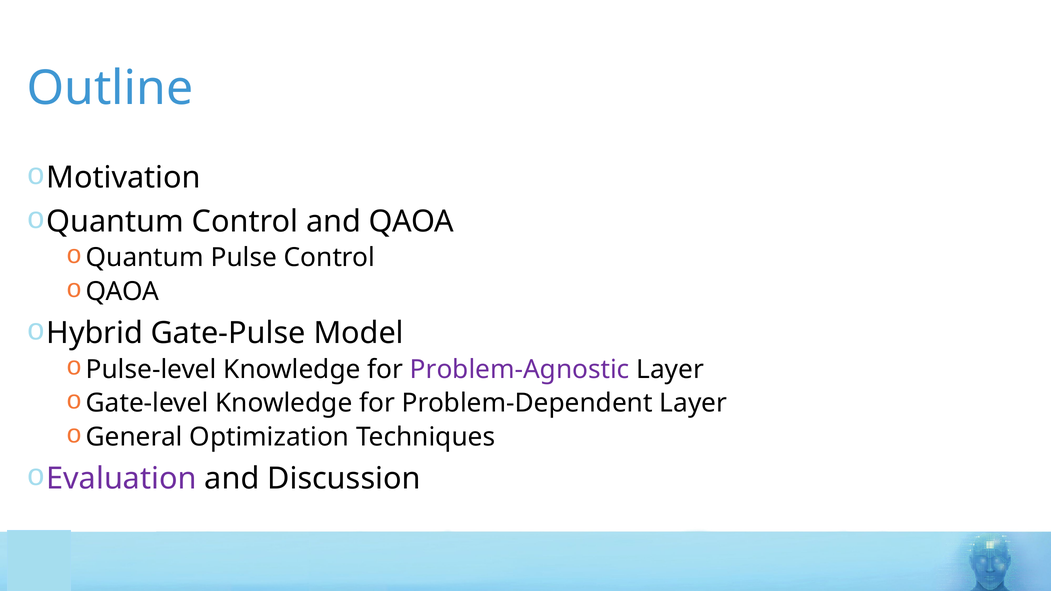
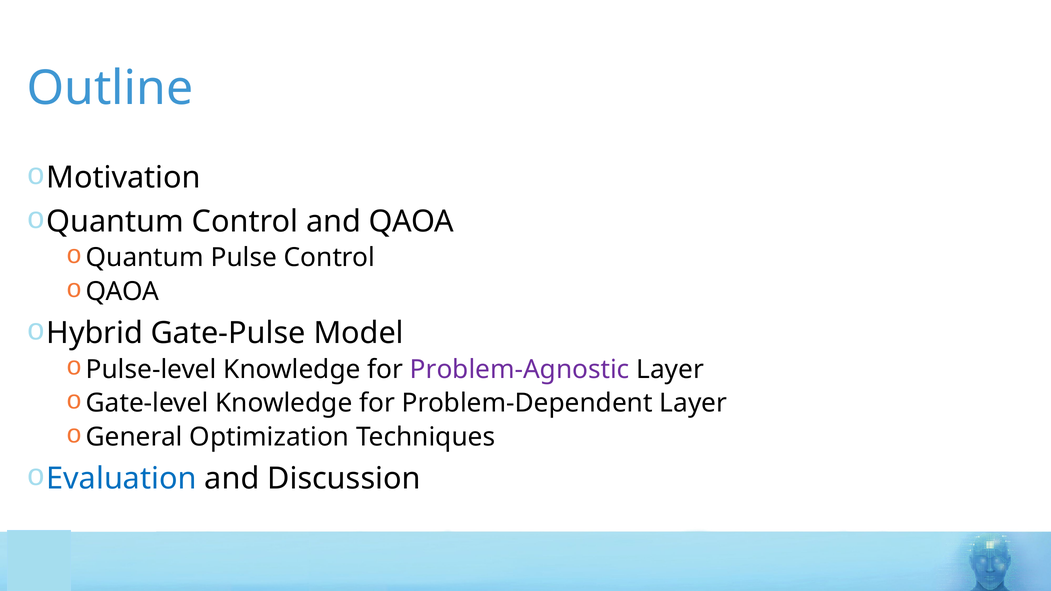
Evaluation colour: purple -> blue
